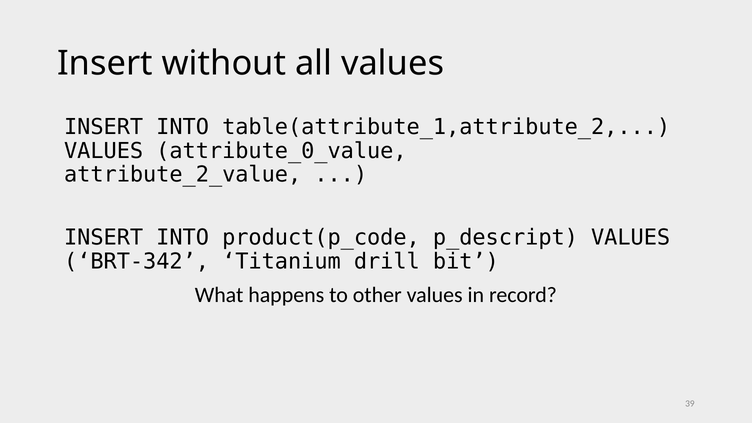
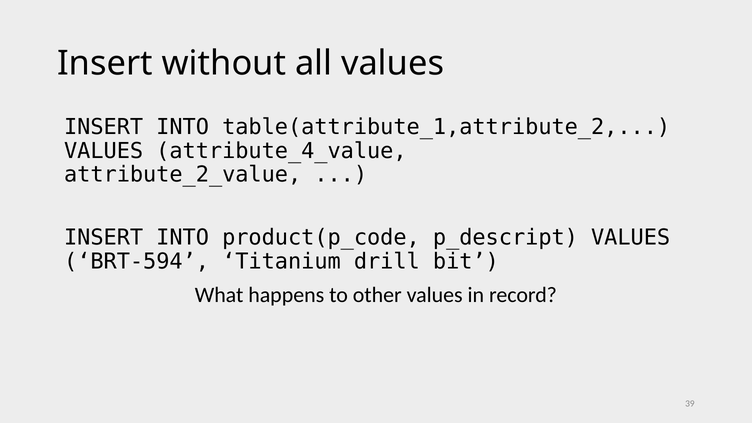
attribute_0_value: attribute_0_value -> attribute_4_value
BRT-342: BRT-342 -> BRT-594
